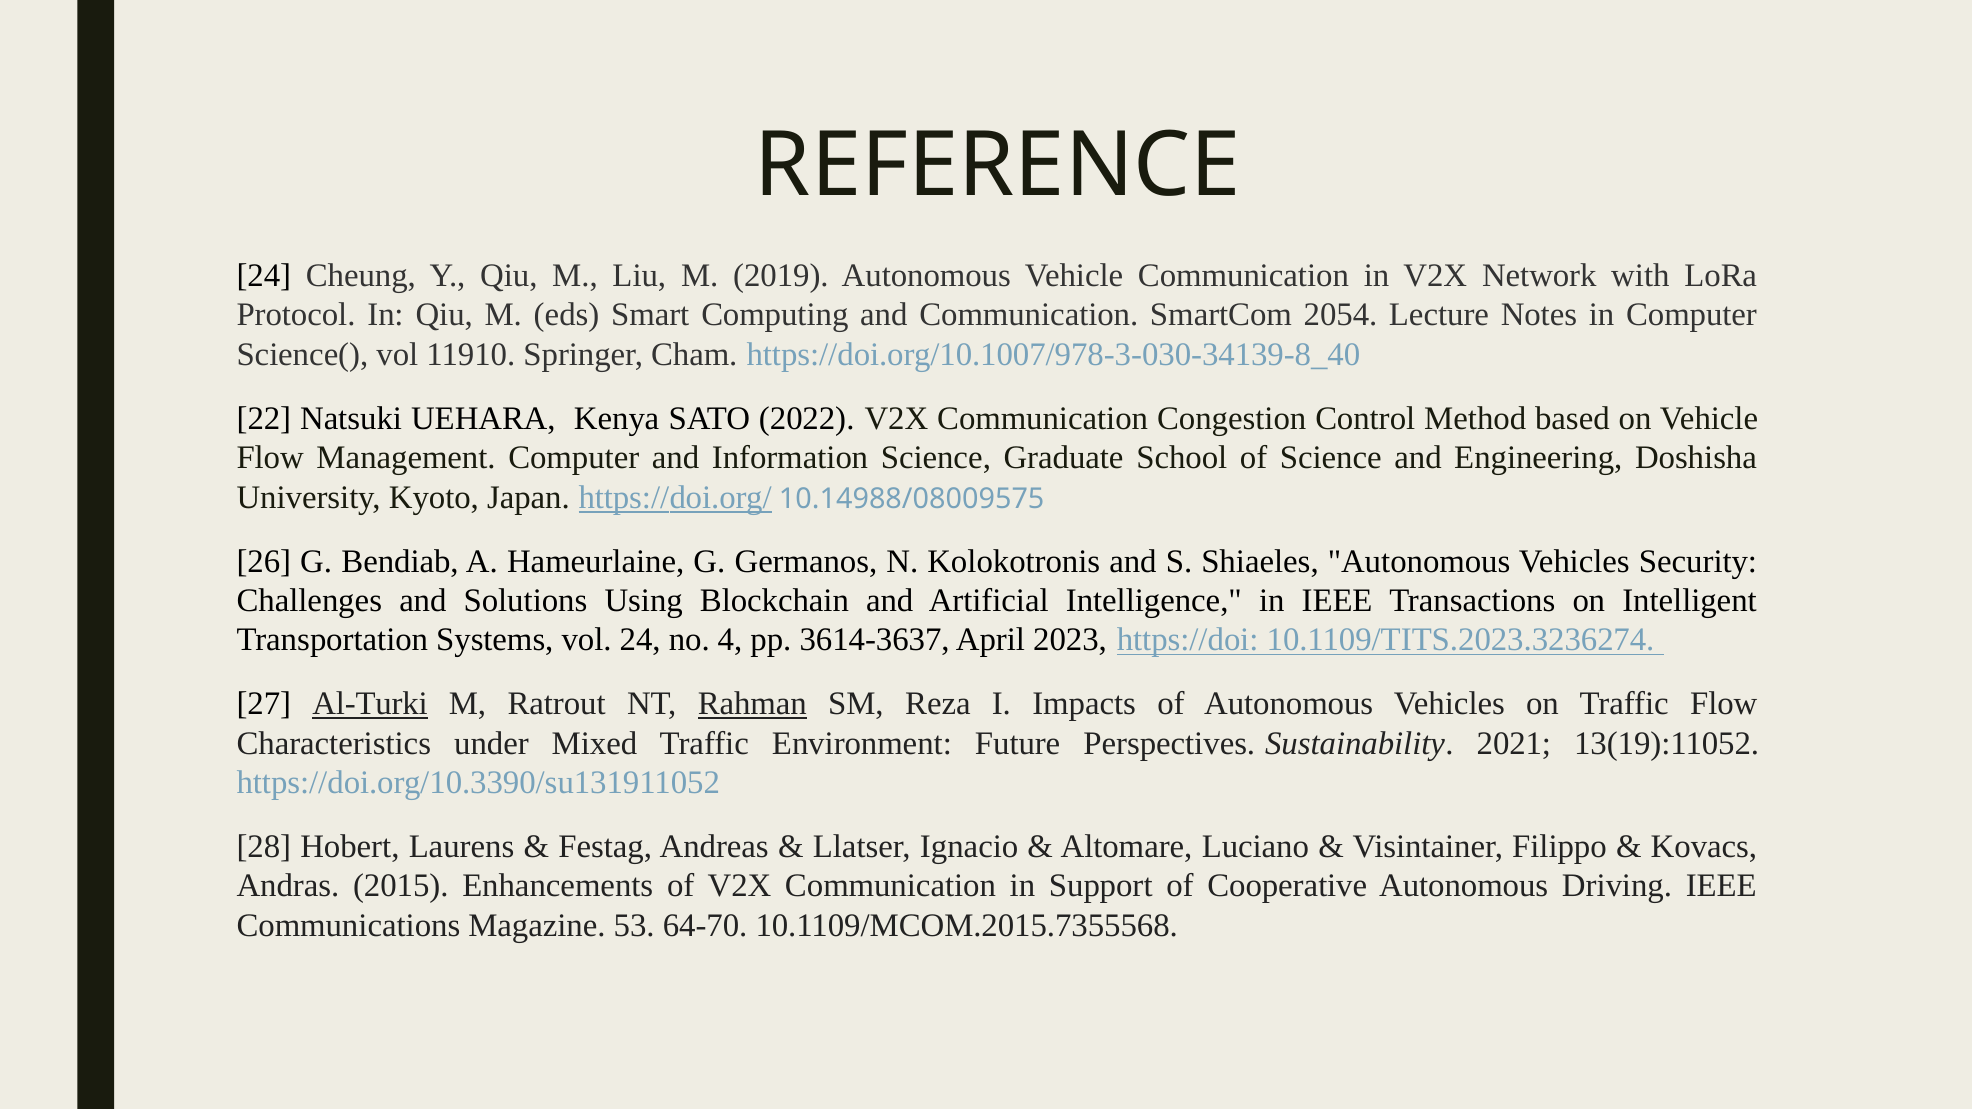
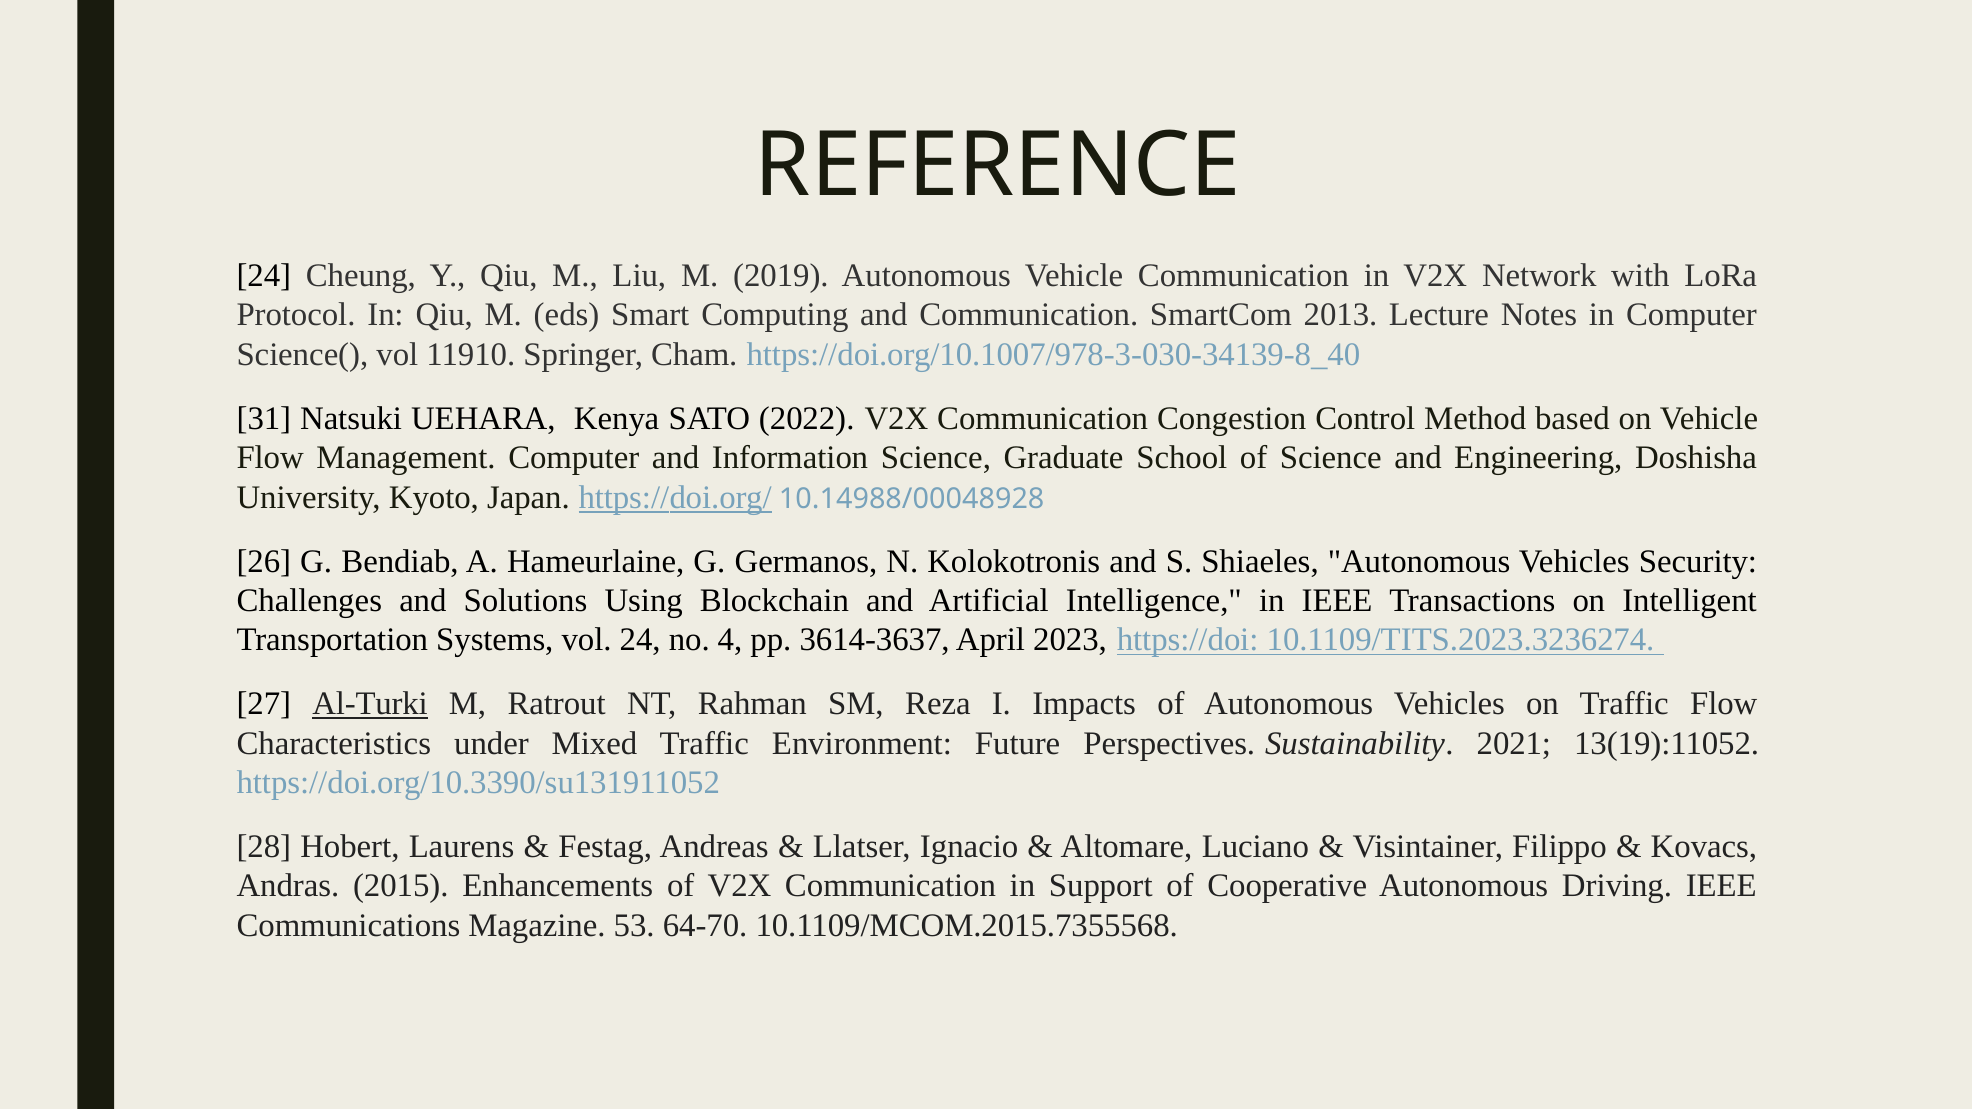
2054: 2054 -> 2013
22: 22 -> 31
10.14988/08009575: 10.14988/08009575 -> 10.14988/00048928
Rahman underline: present -> none
